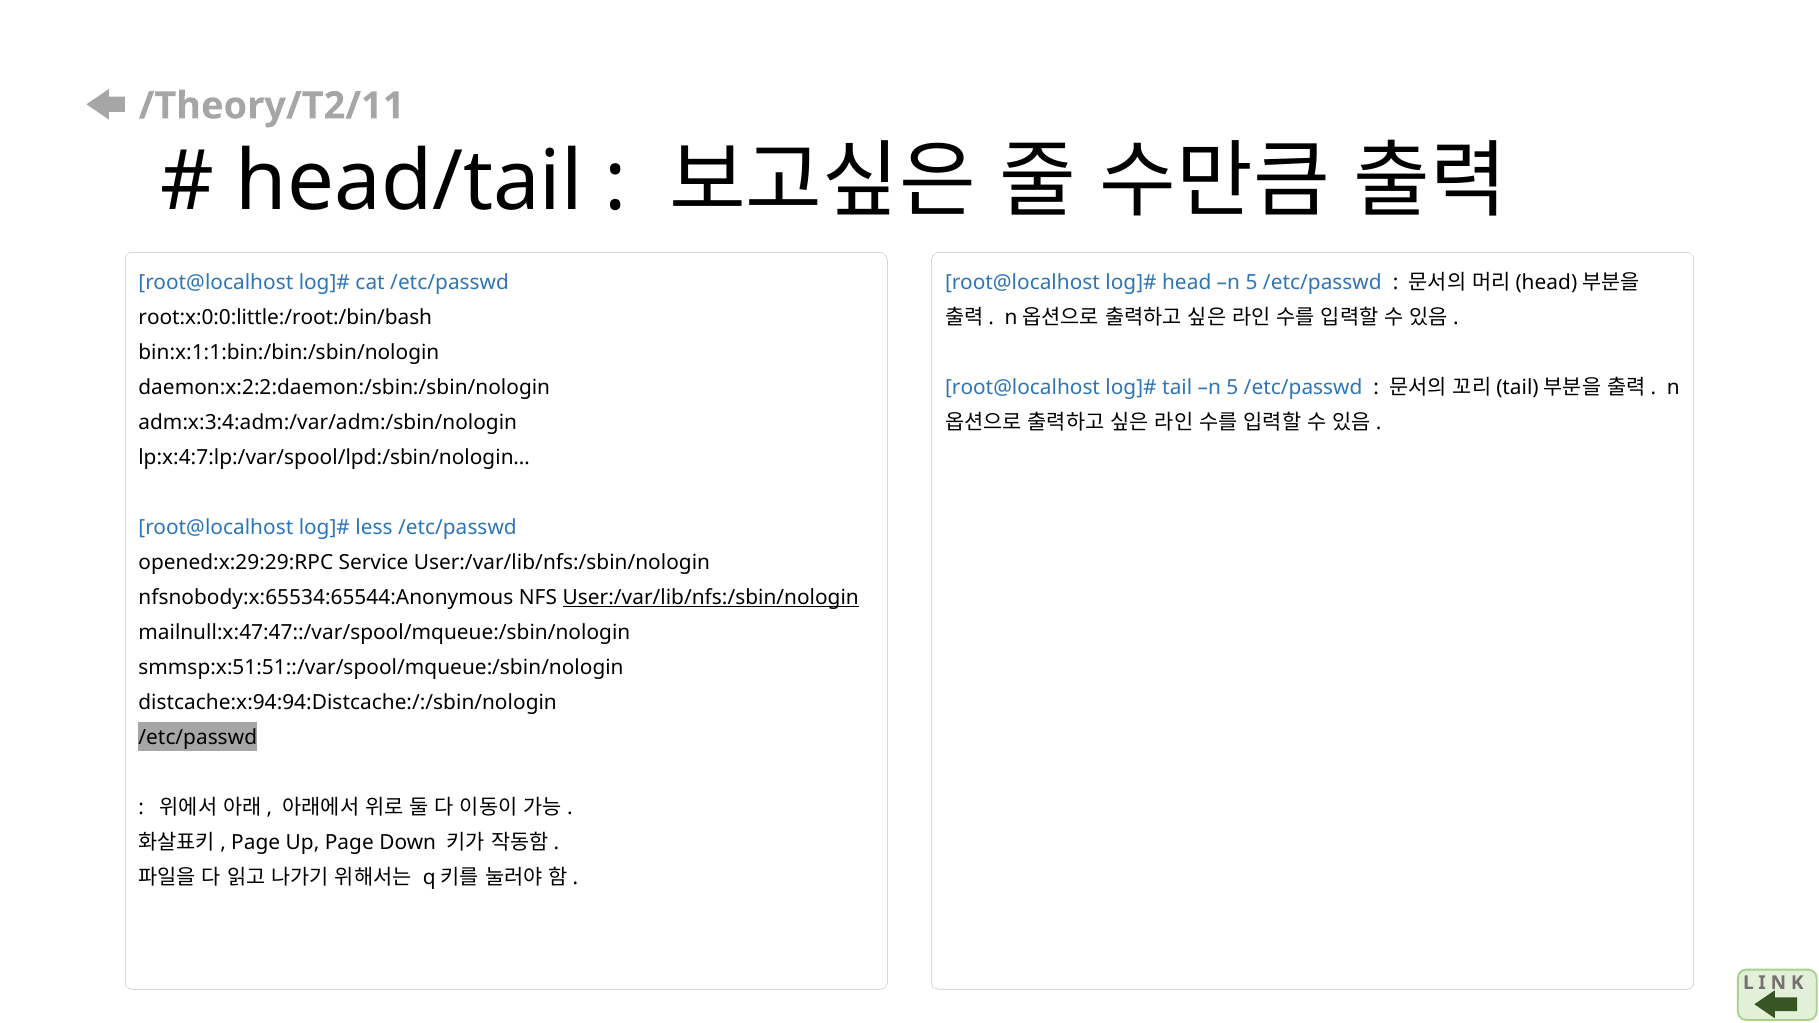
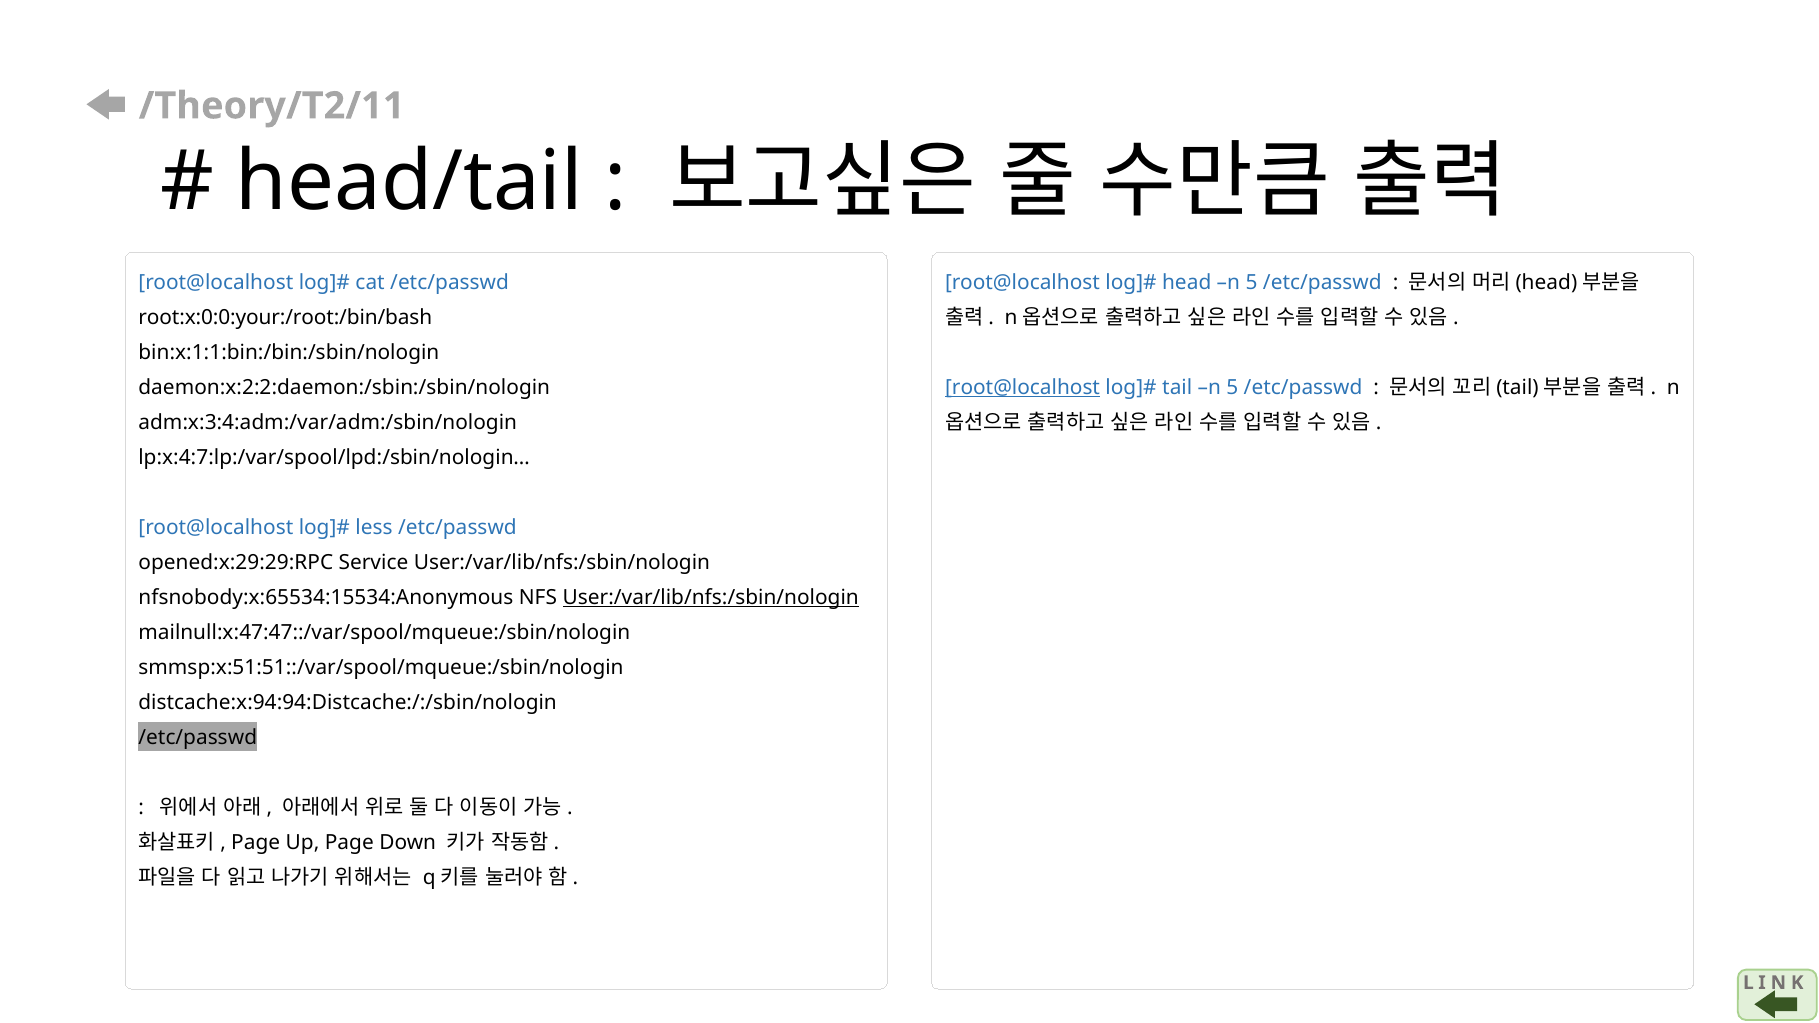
root:x:0:0:little:/root:/bin/bash: root:x:0:0:little:/root:/bin/bash -> root:x:0:0:your:/root:/bin/bash
root@localhost at (1023, 388) underline: none -> present
nfsnobody:x:65534:65544:Anonymous: nfsnobody:x:65534:65544:Anonymous -> nfsnobody:x:65534:15534:Anonymous
